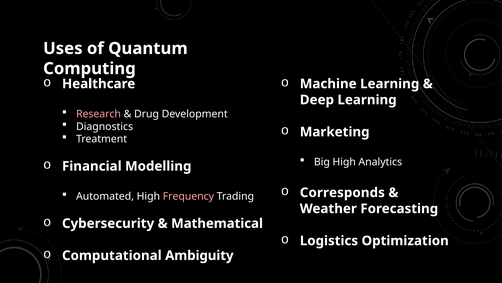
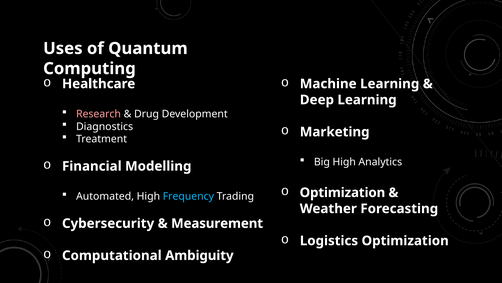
Corresponds at (342, 192): Corresponds -> Optimization
Frequency colour: pink -> light blue
Mathematical: Mathematical -> Measurement
